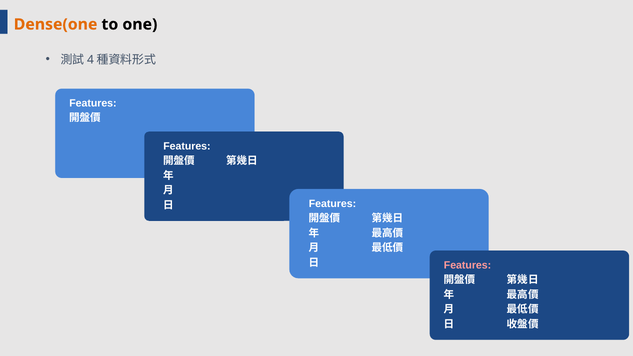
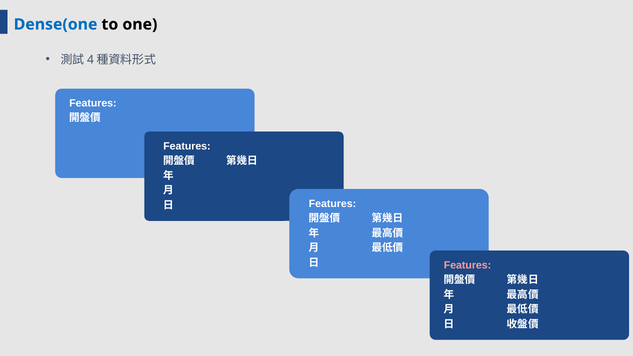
Dense(one colour: orange -> blue
